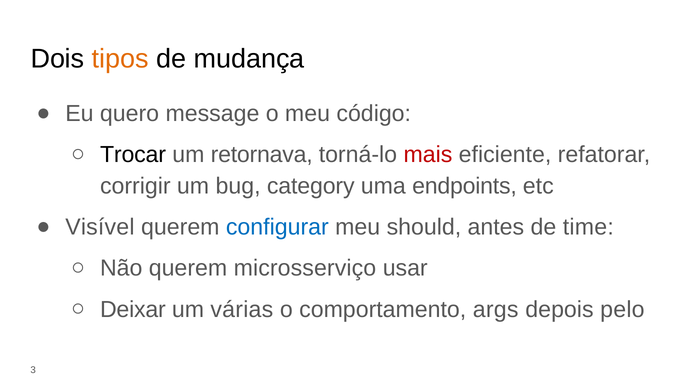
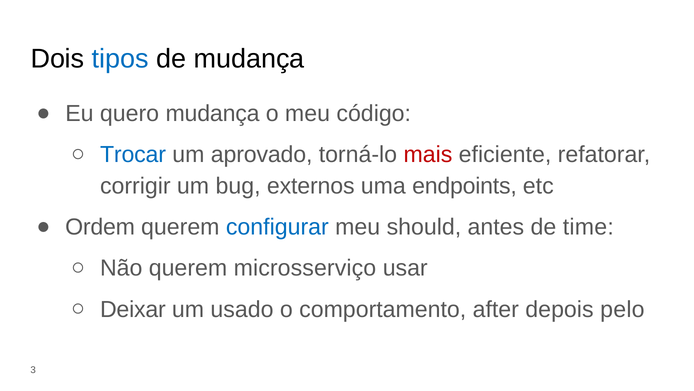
tipos colour: orange -> blue
quero message: message -> mudança
Trocar colour: black -> blue
retornava: retornava -> aprovado
category: category -> externos
Visível: Visível -> Ordem
várias: várias -> usado
args: args -> after
